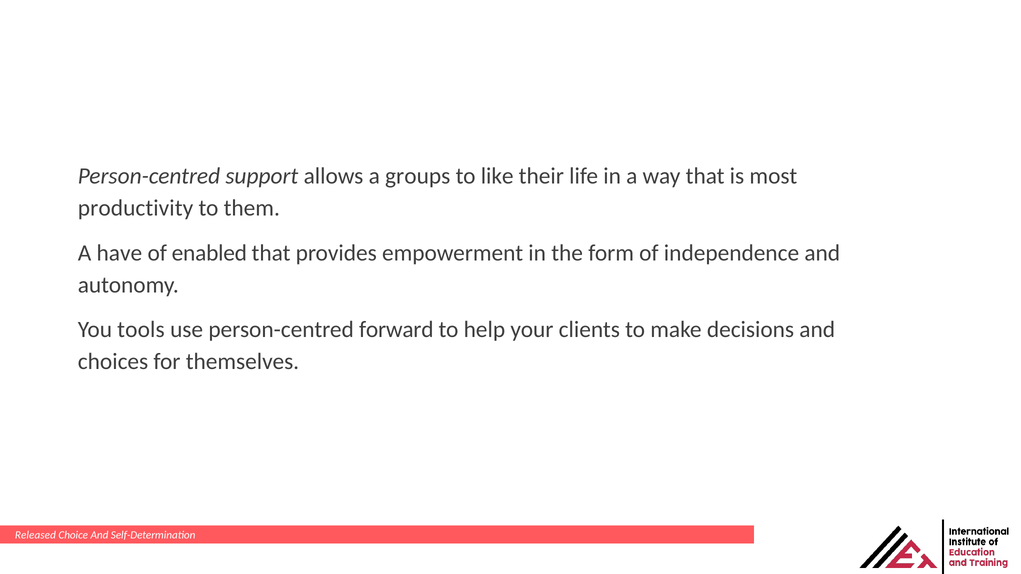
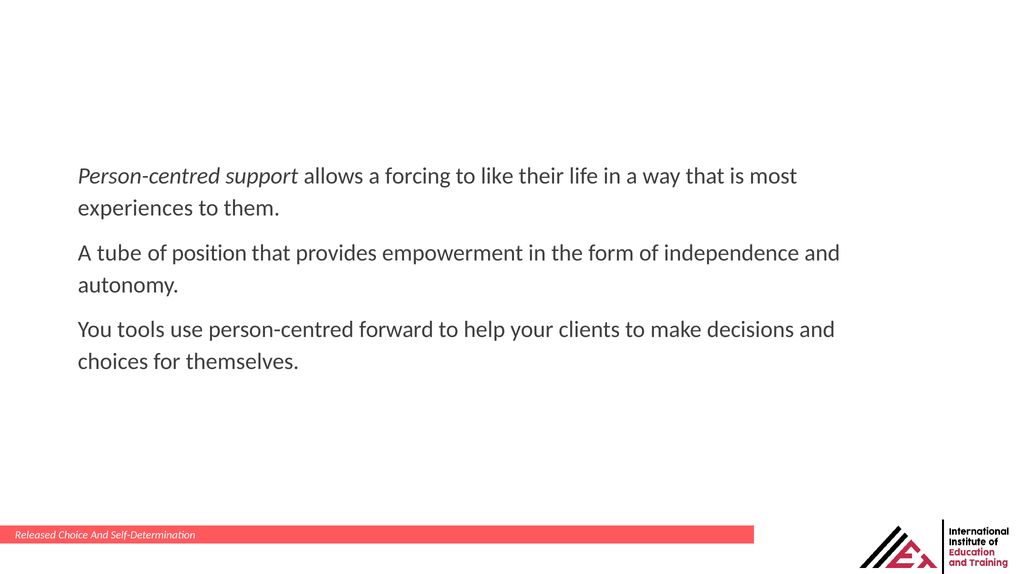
groups: groups -> forcing
productivity: productivity -> experiences
have: have -> tube
enabled: enabled -> position
